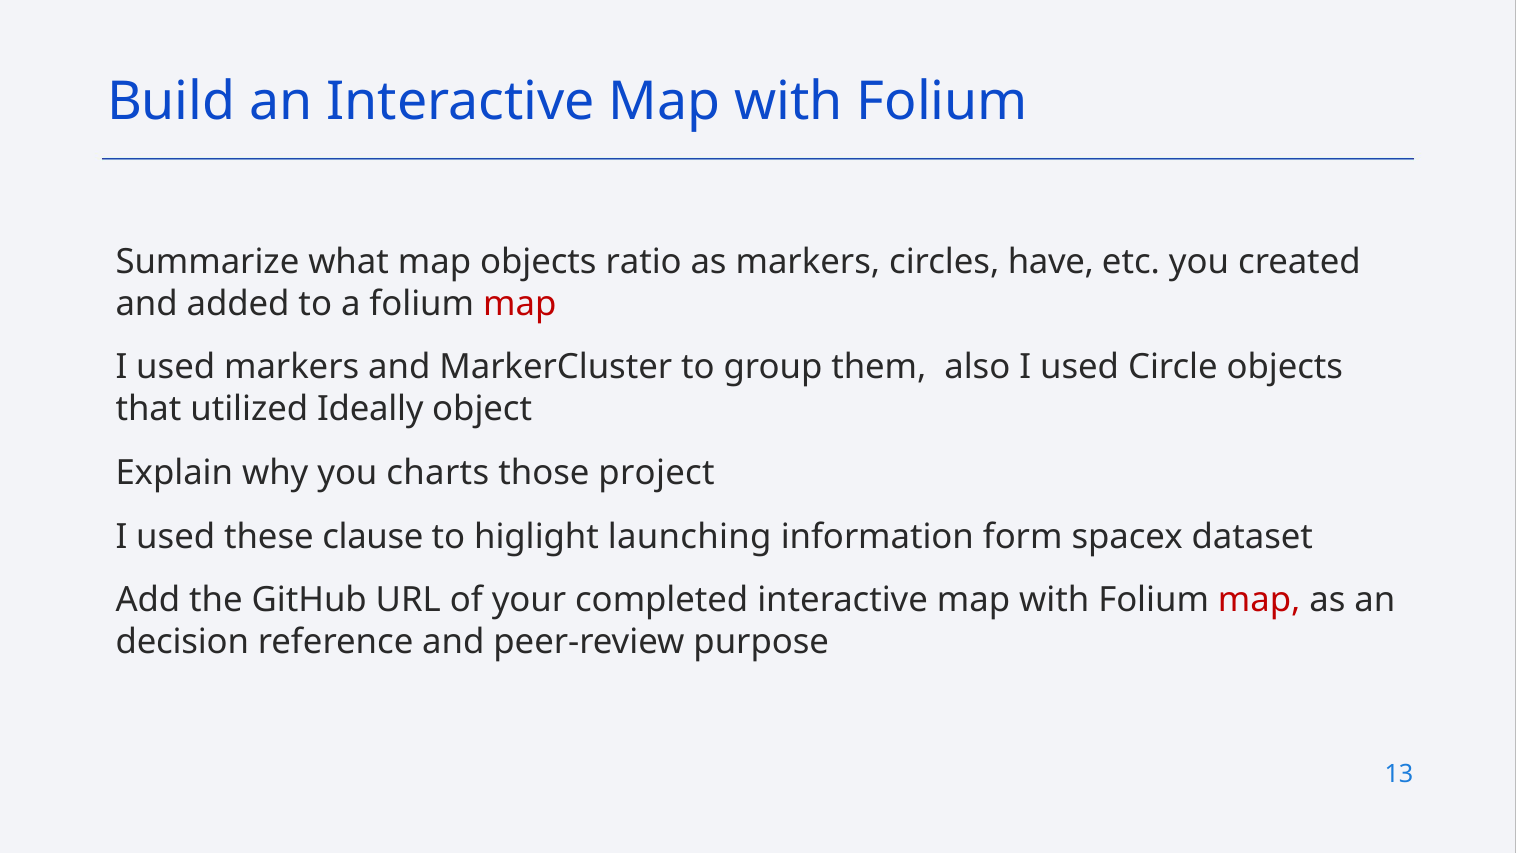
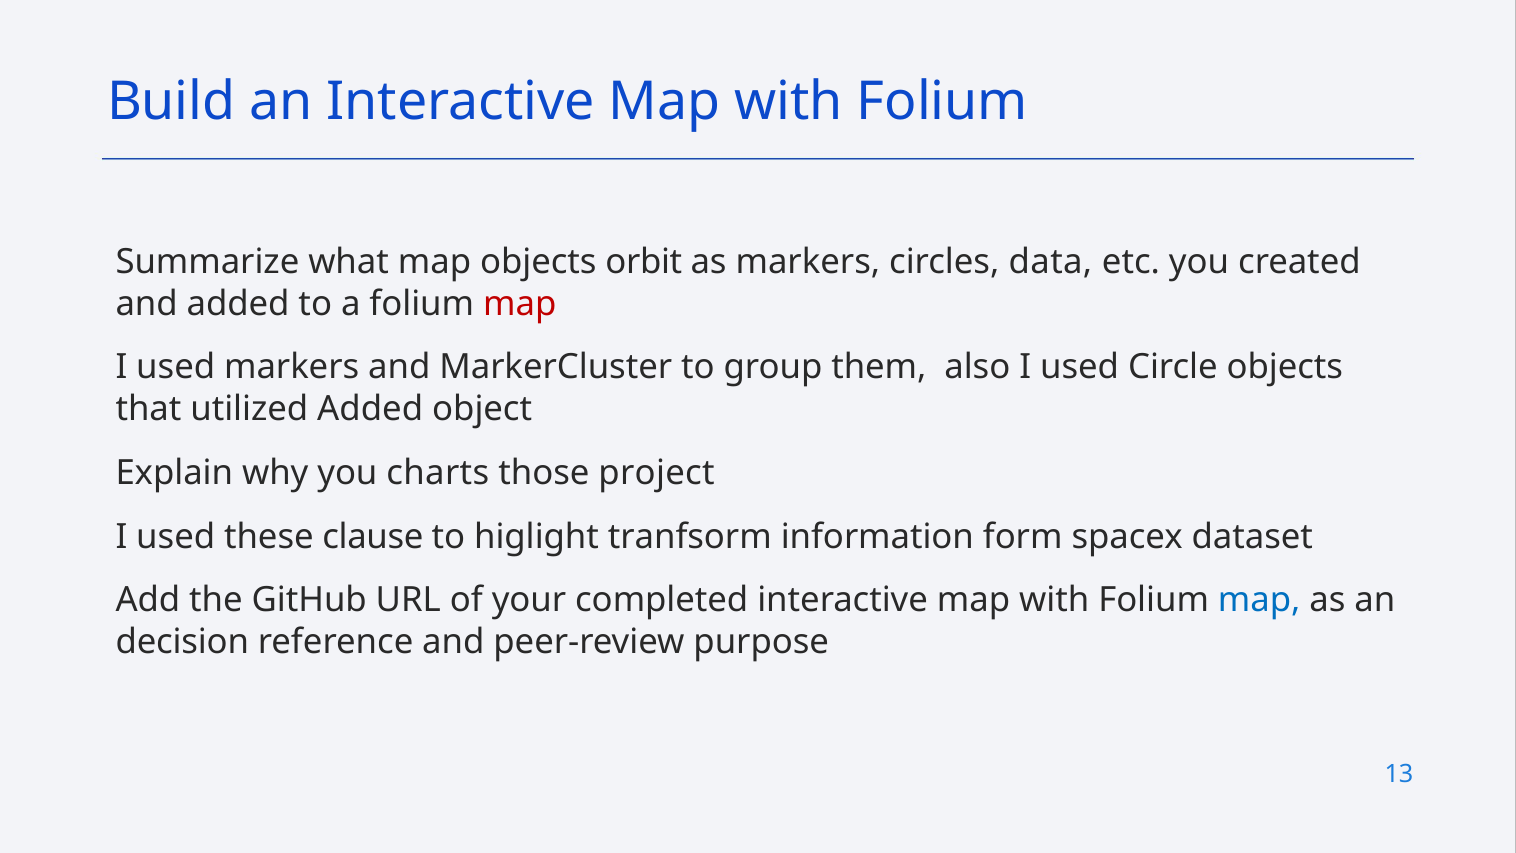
ratio: ratio -> orbit
have: have -> data
utilized Ideally: Ideally -> Added
launching: launching -> tranfsorm
map at (1259, 600) colour: red -> blue
